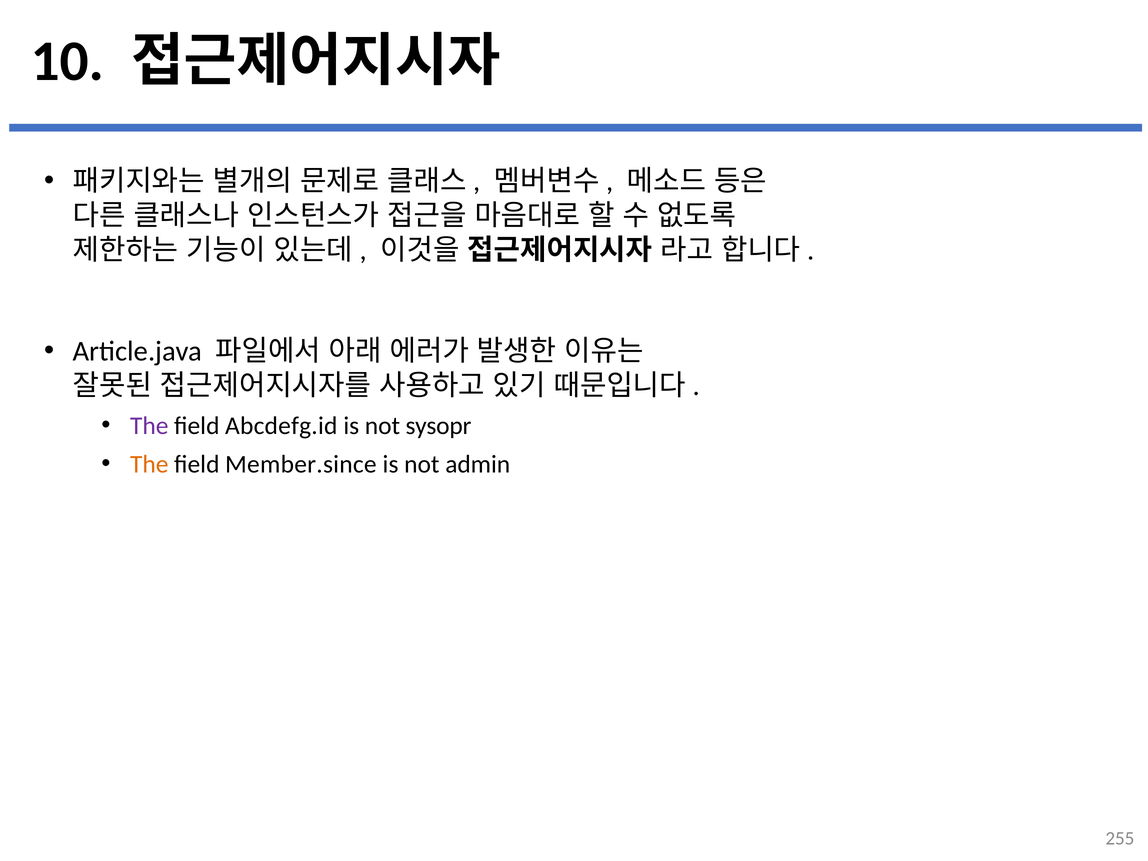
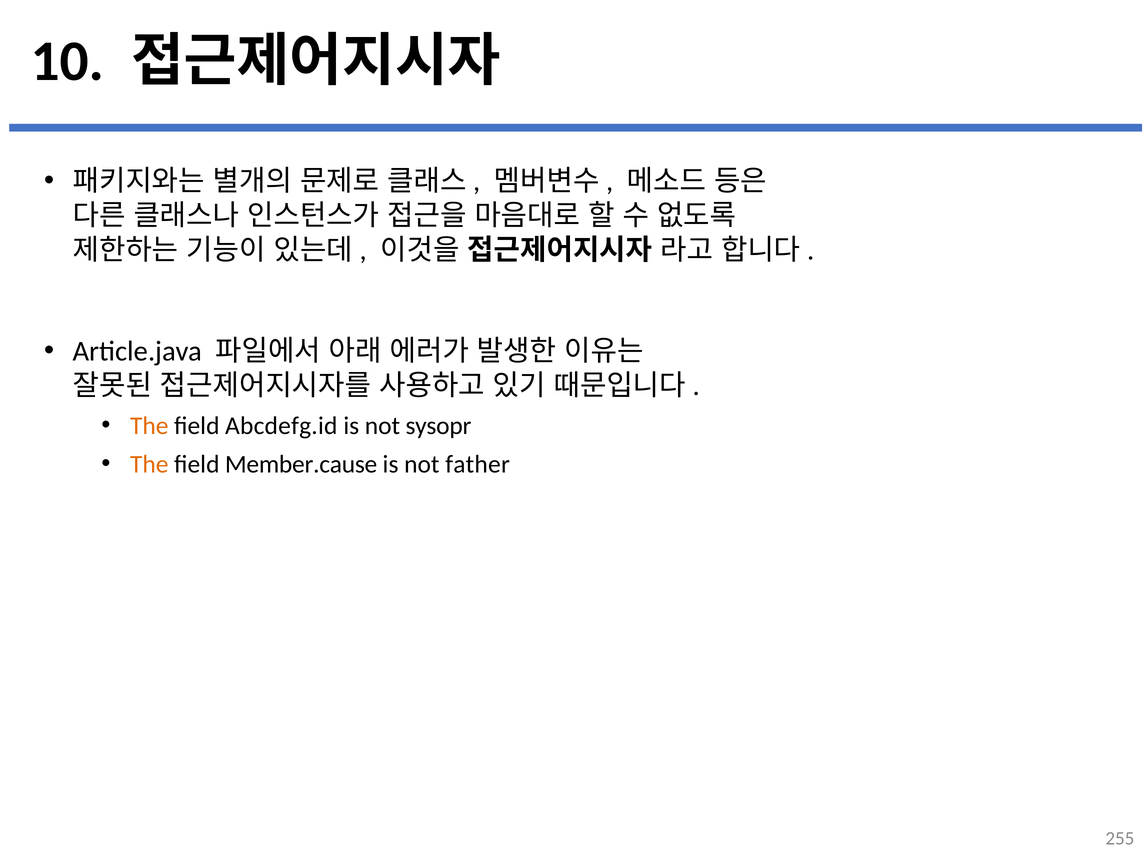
The at (149, 426) colour: purple -> orange
Member.since: Member.since -> Member.cause
admin: admin -> father
